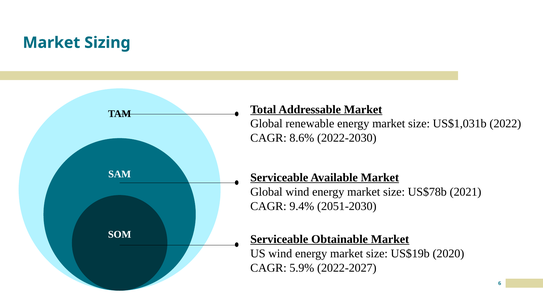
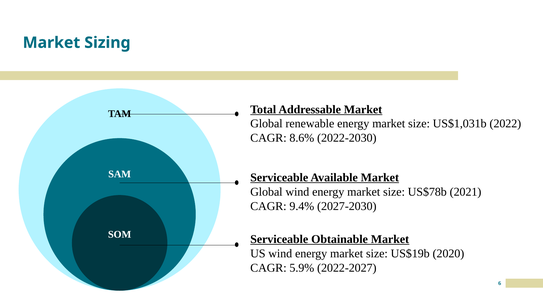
2051-2030: 2051-2030 -> 2027-2030
